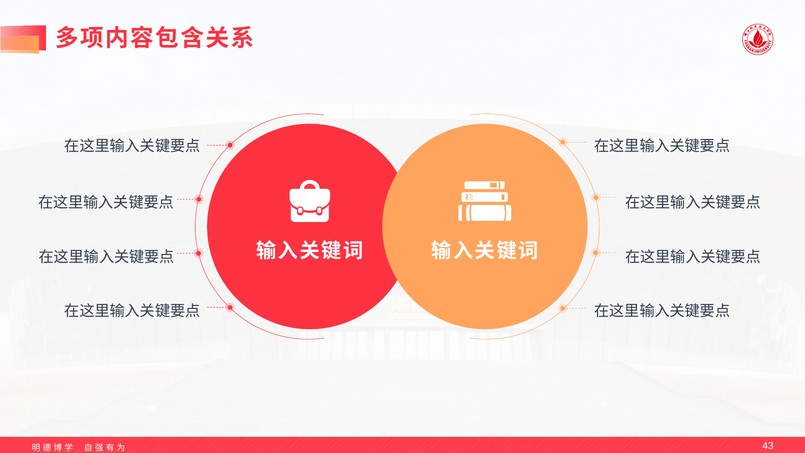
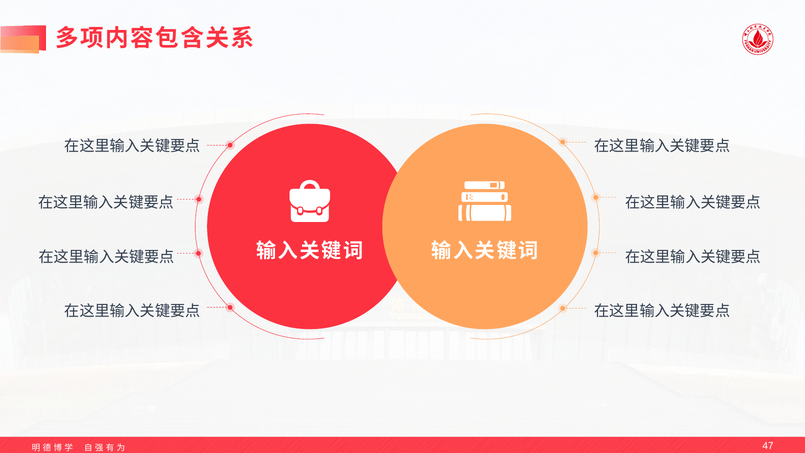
43: 43 -> 47
